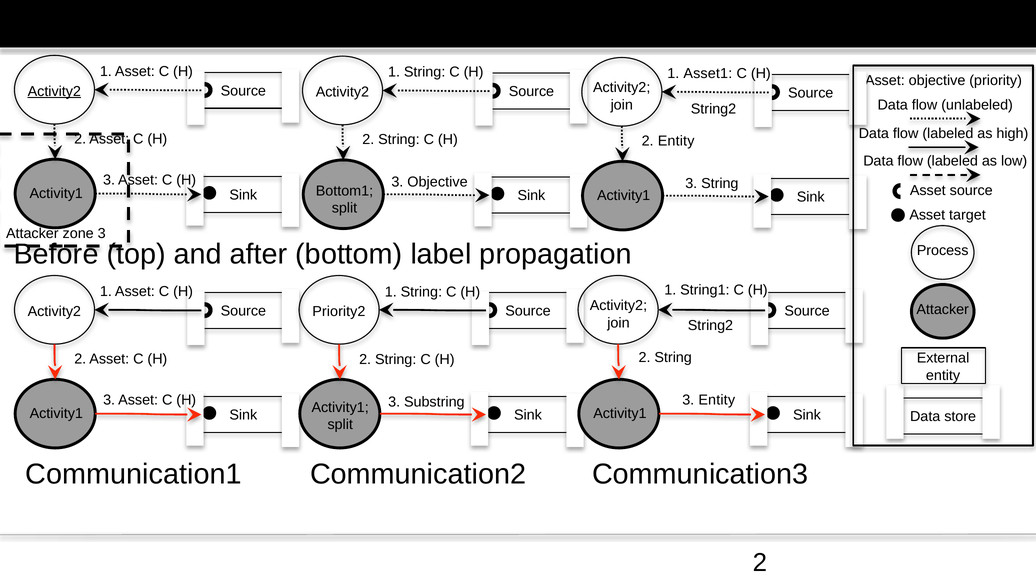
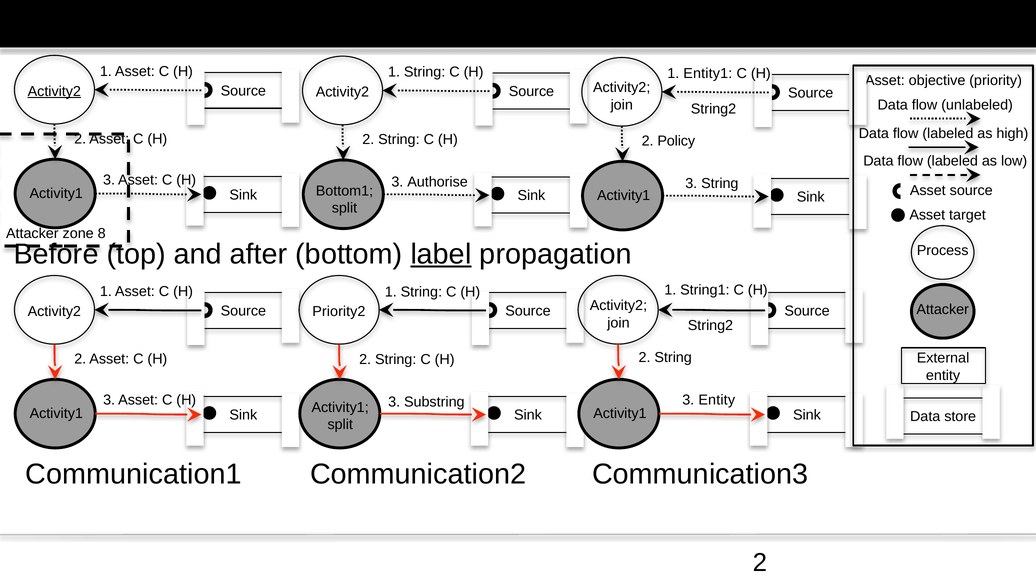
Asset1: Asset1 -> Entity1
2 Entity: Entity -> Policy
3 Objective: Objective -> Authorise
zone 3: 3 -> 8
label underline: none -> present
